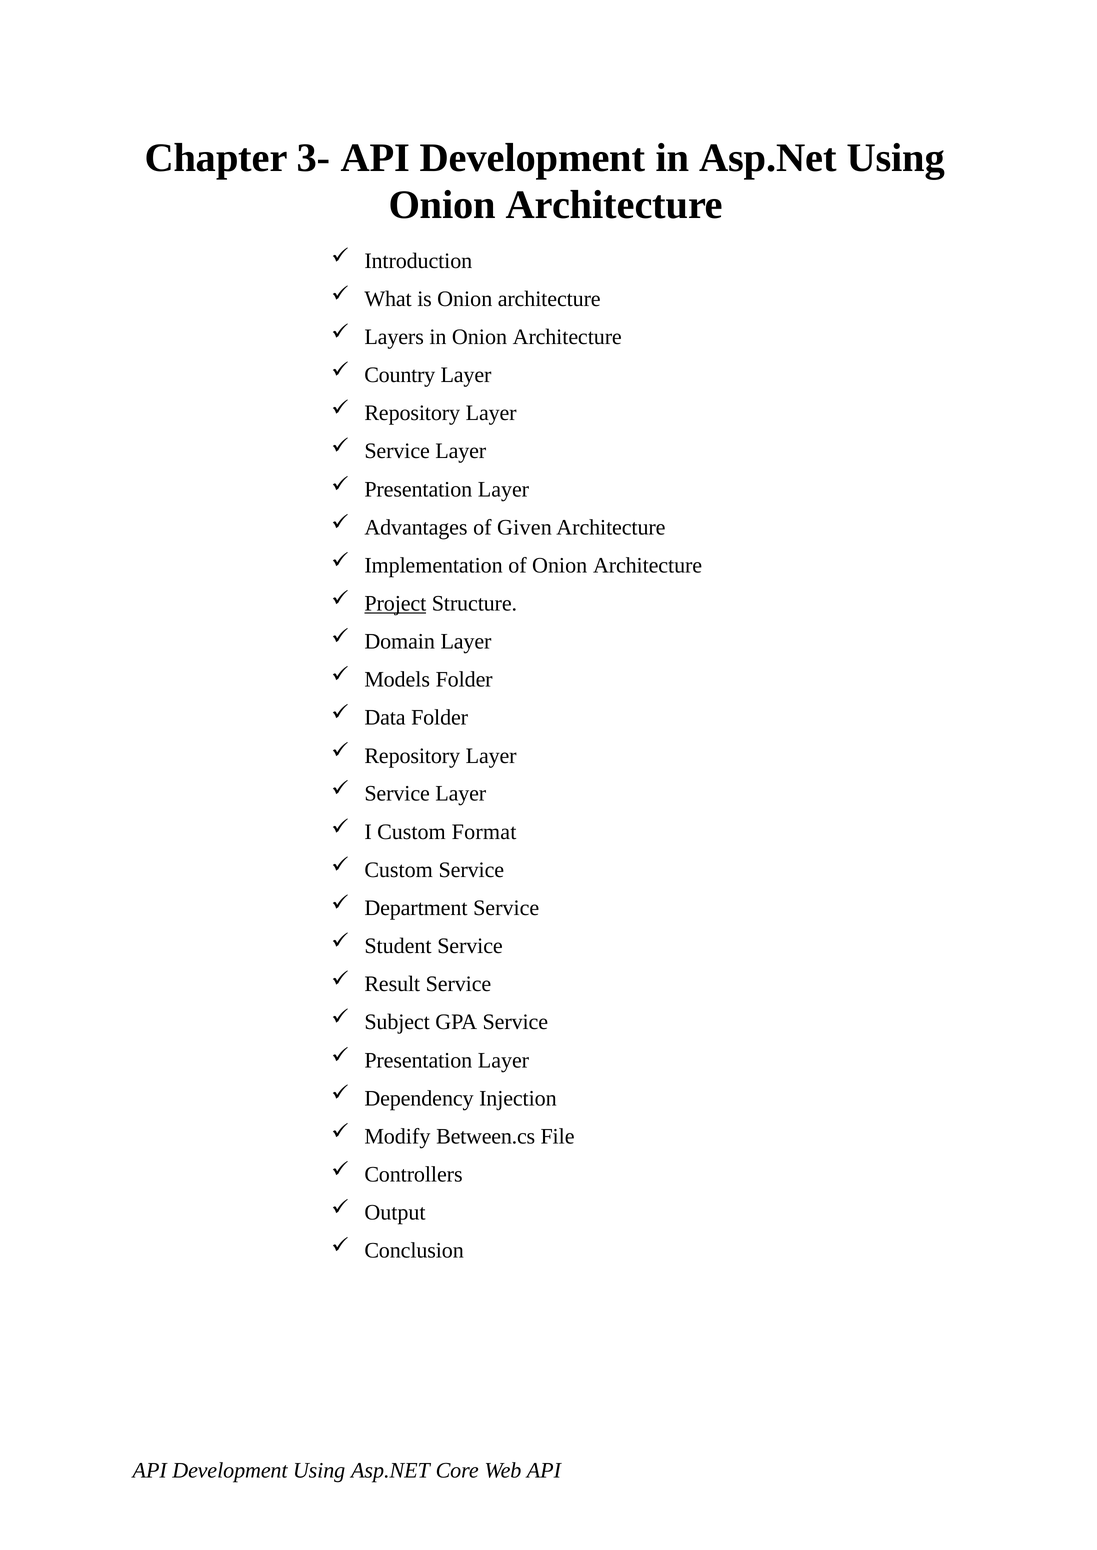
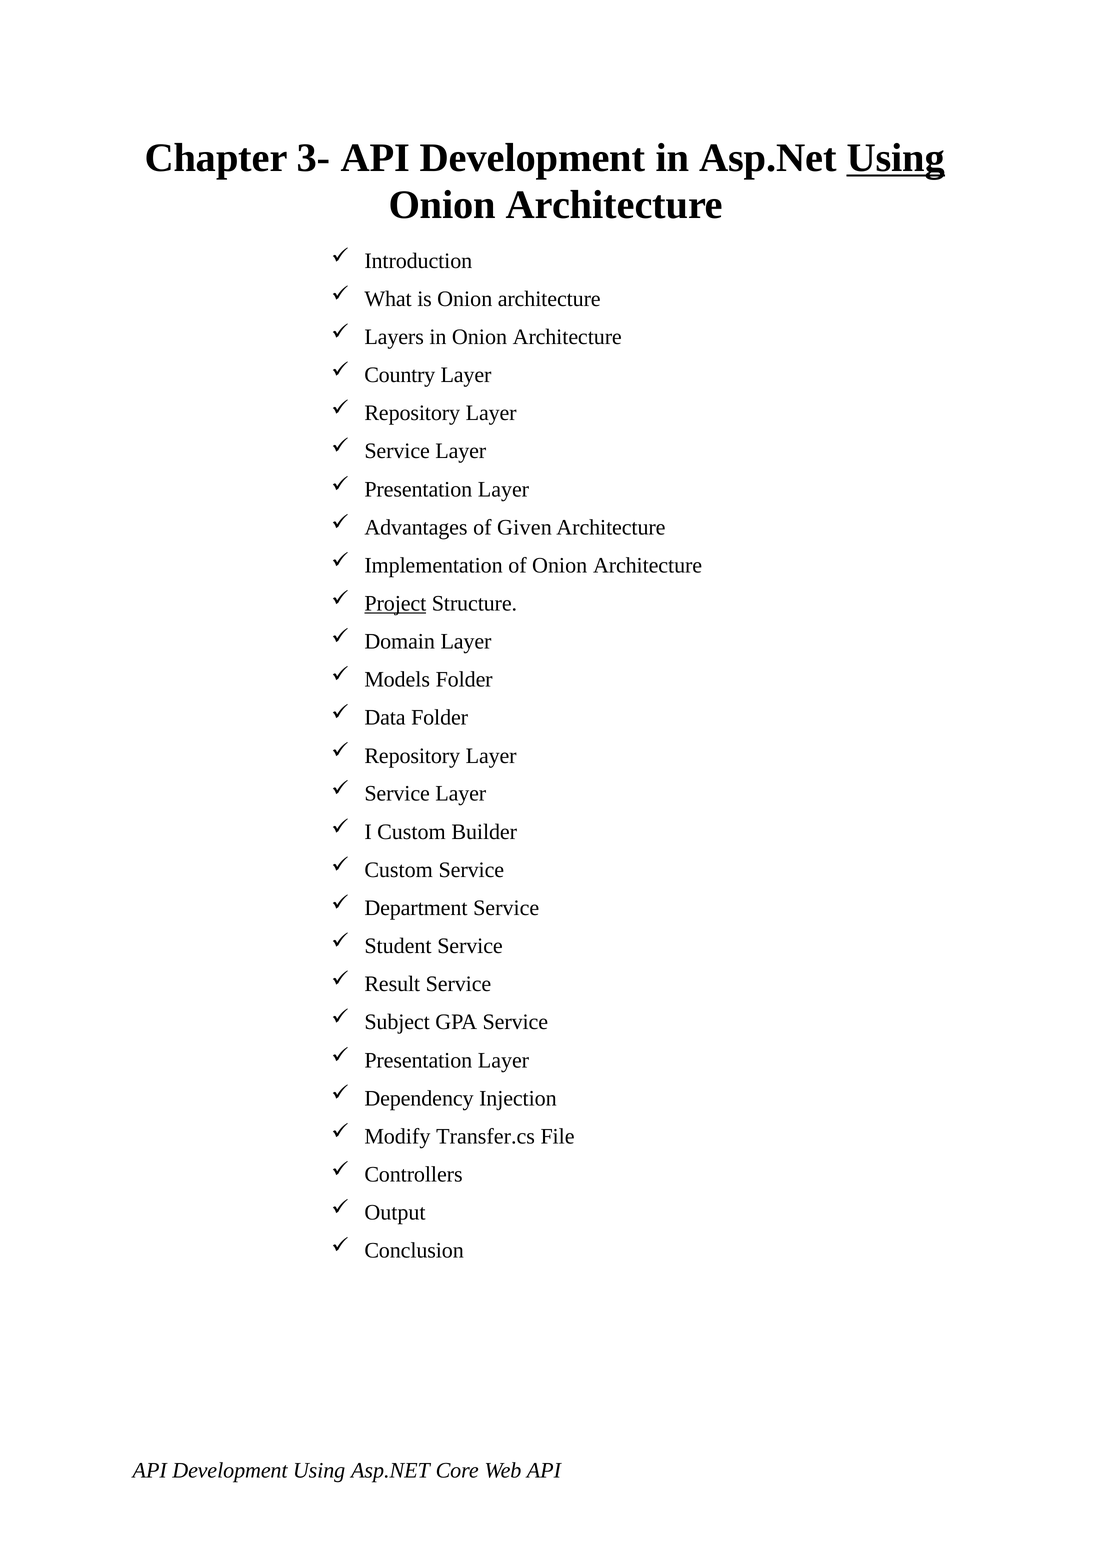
Using at (896, 158) underline: none -> present
Format: Format -> Builder
Between.cs: Between.cs -> Transfer.cs
